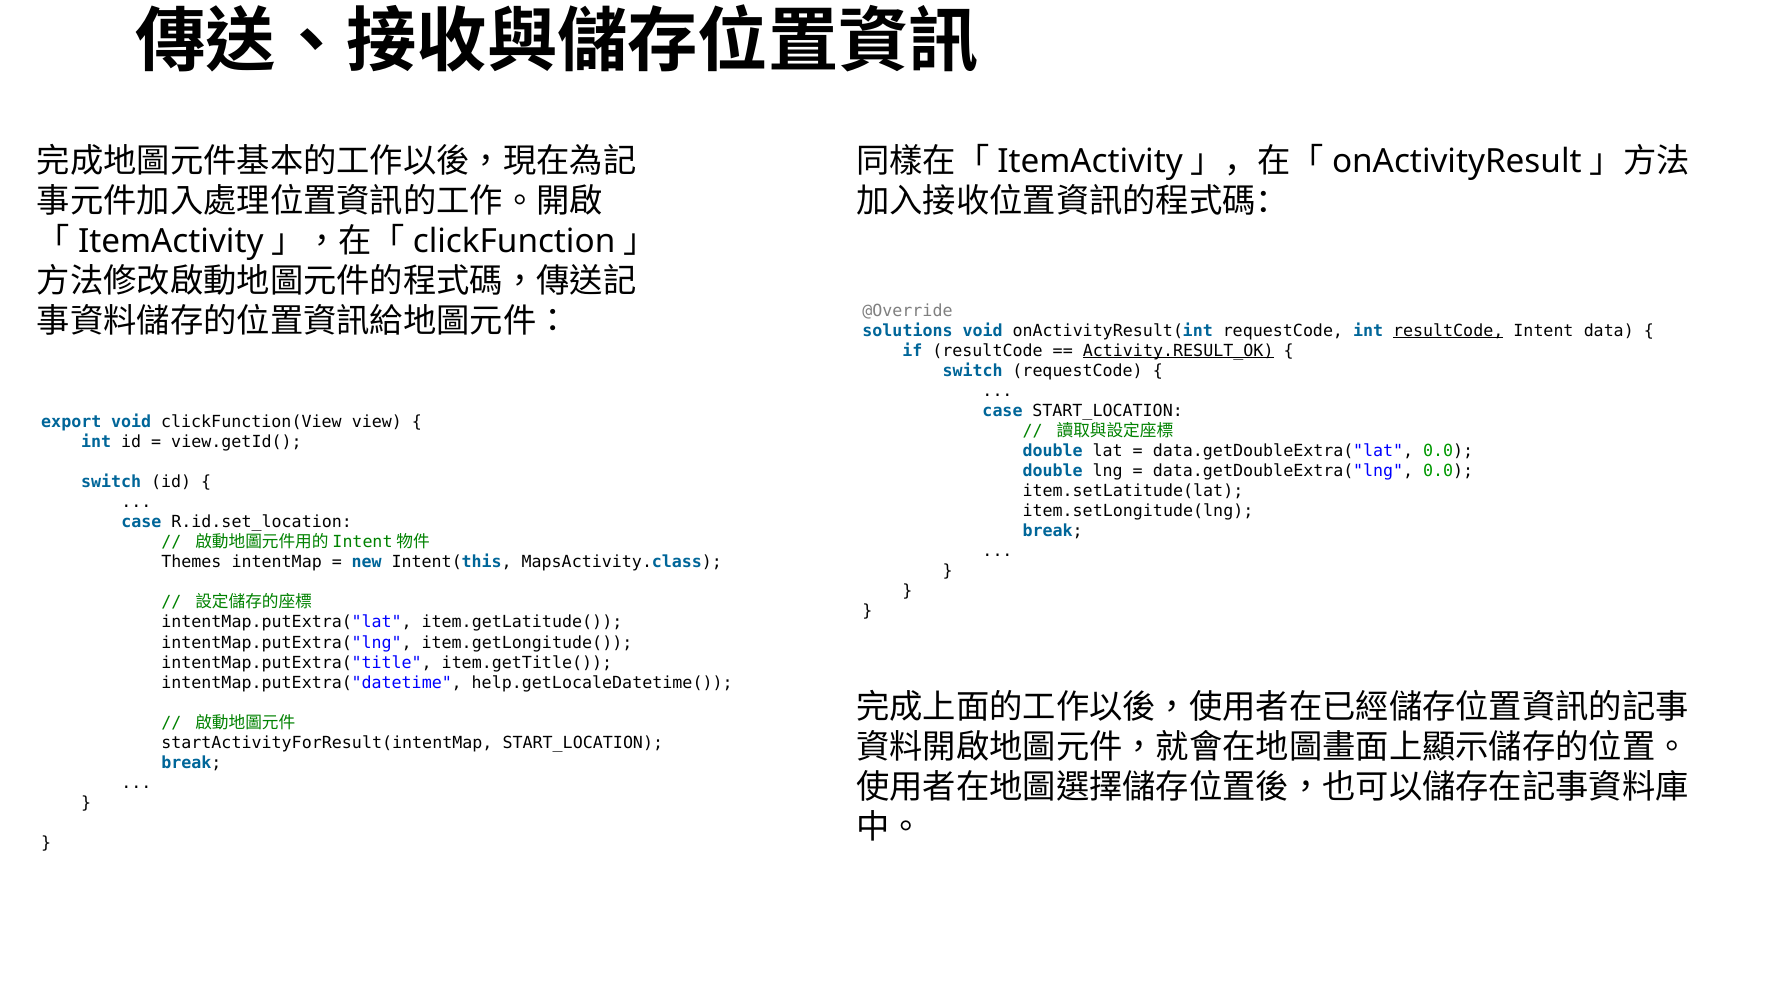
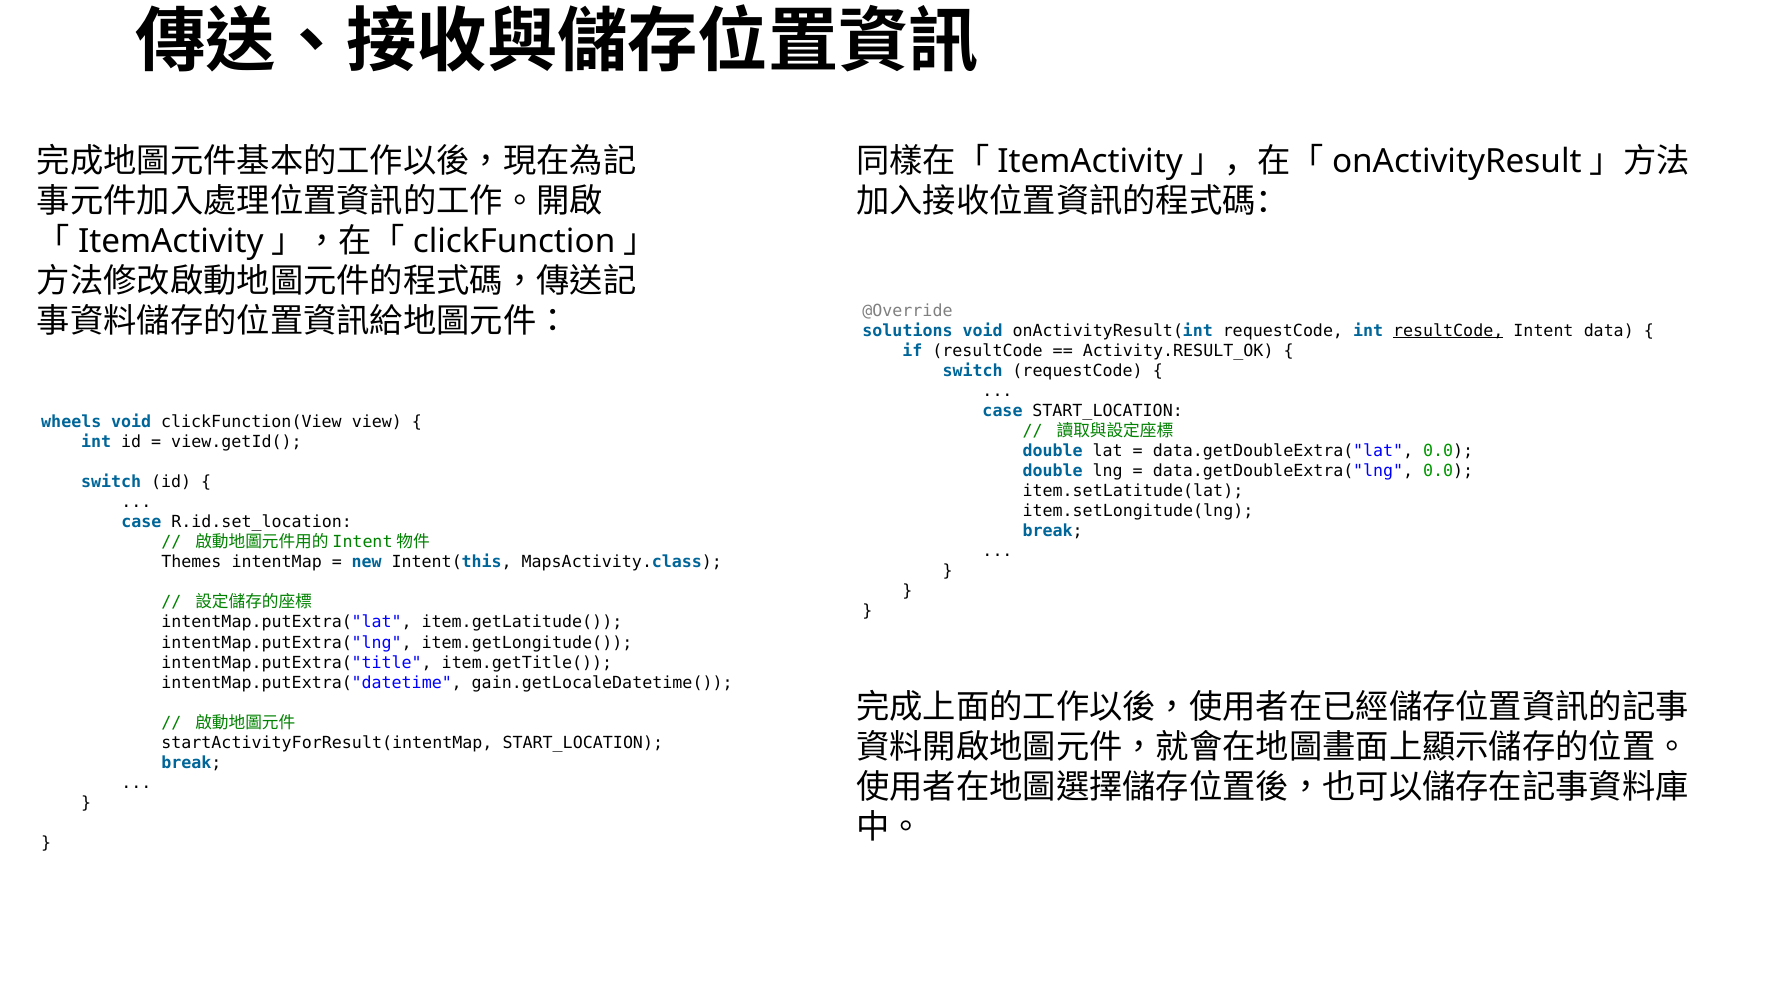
Activity.RESULT_OK underline: present -> none
export: export -> wheels
help.getLocaleDatetime(: help.getLocaleDatetime( -> gain.getLocaleDatetime(
